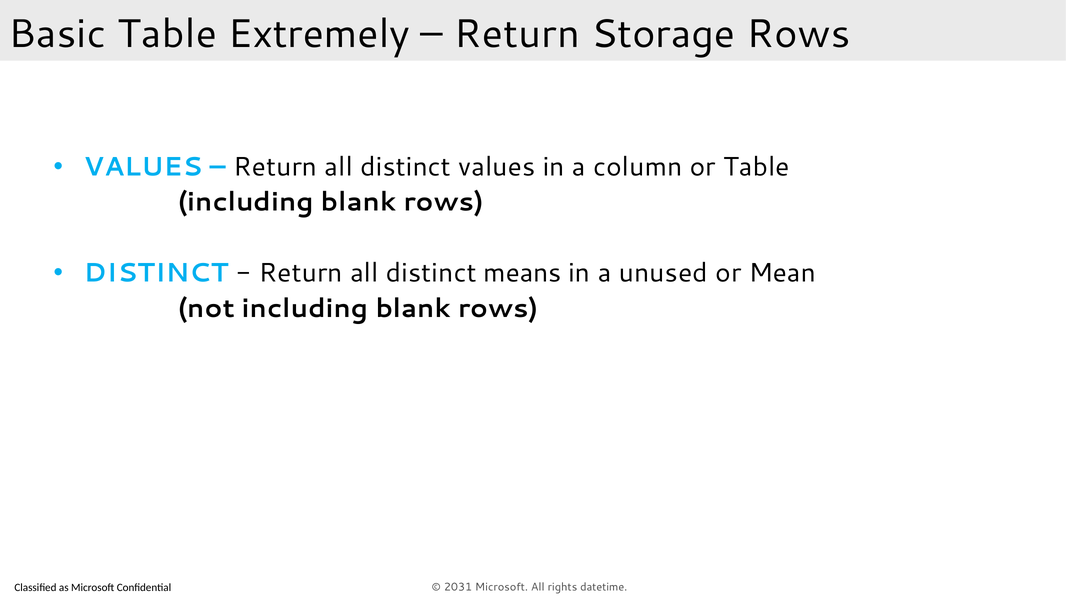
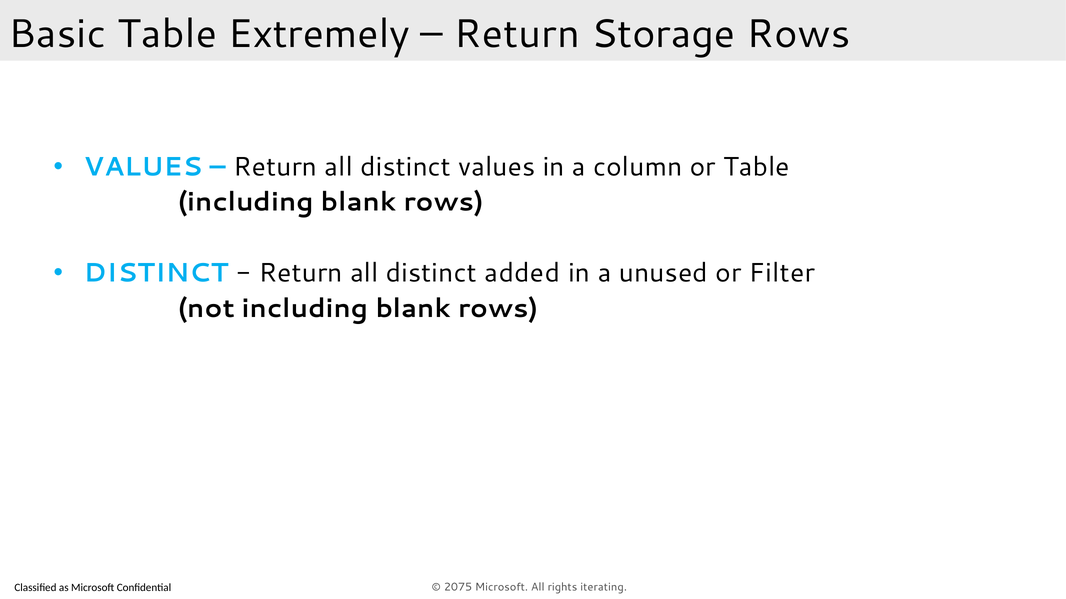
means: means -> added
Mean: Mean -> Filter
2031: 2031 -> 2075
datetime: datetime -> iterating
